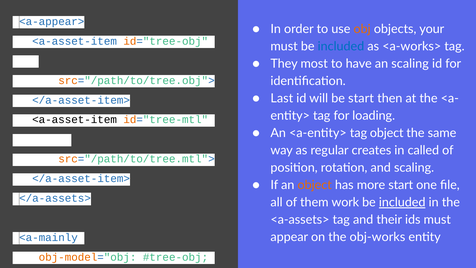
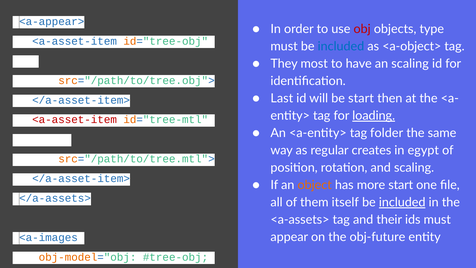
obj colour: orange -> red
your: your -> type
<a-works>: <a-works> -> <a-object>
loading underline: none -> present
<a-asset-item at (75, 120) colour: black -> red
tag object: object -> folder
called: called -> egypt
work: work -> itself
obj-works: obj-works -> obj-future
<a-mainly: <a-mainly -> <a-images
